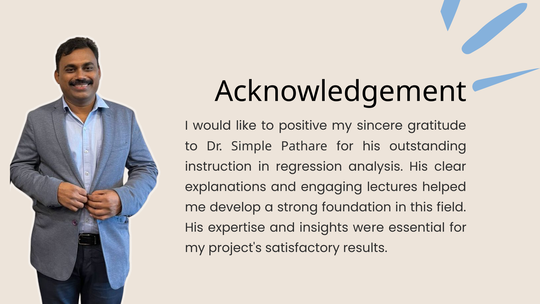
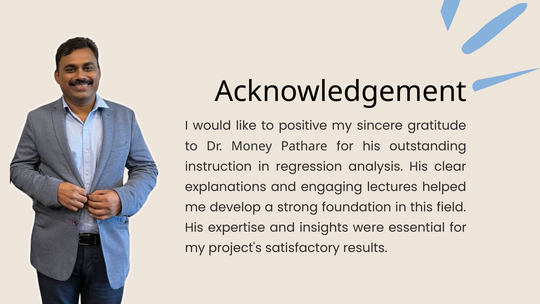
Simple: Simple -> Money
